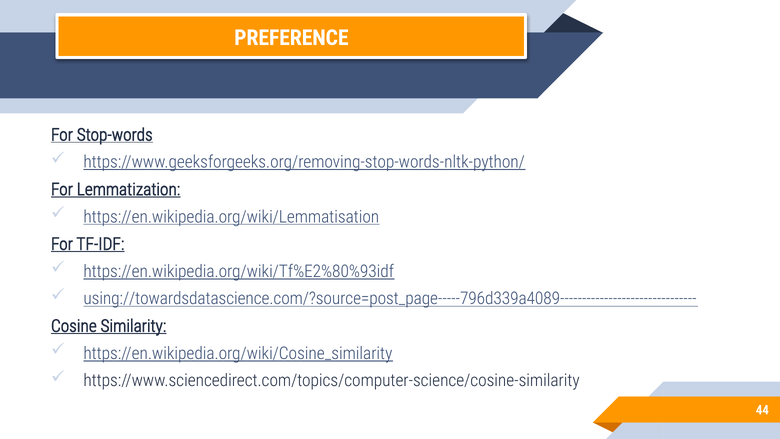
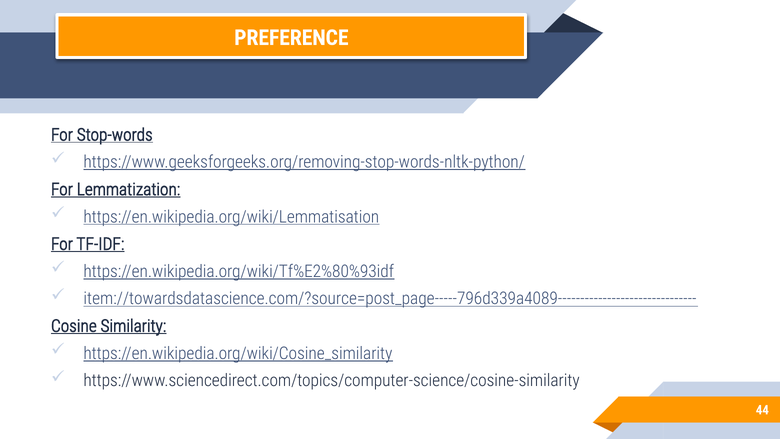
using://towardsdatascience.com/?source=post_page-----796d339a4089-------------------------------: using://towardsdatascience.com/?source=post_page-----796d339a4089------------------------------- -> item://towardsdatascience.com/?source=post_page-----796d339a4089-------------------------------
